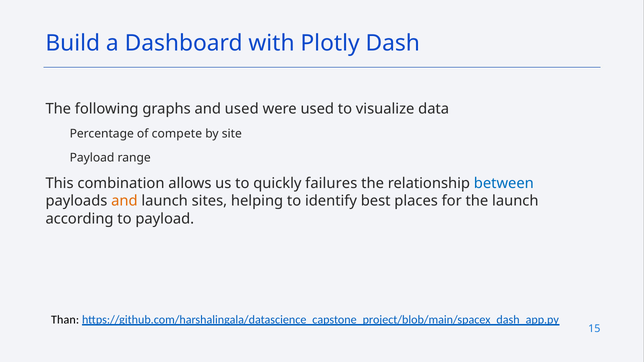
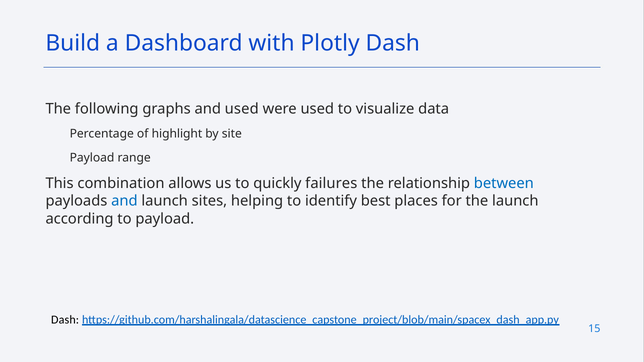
compete: compete -> highlight
and at (124, 201) colour: orange -> blue
Than at (65, 320): Than -> Dash
